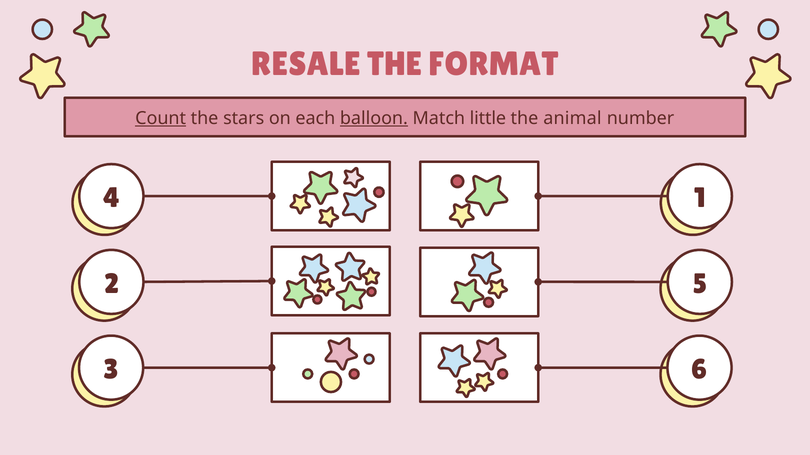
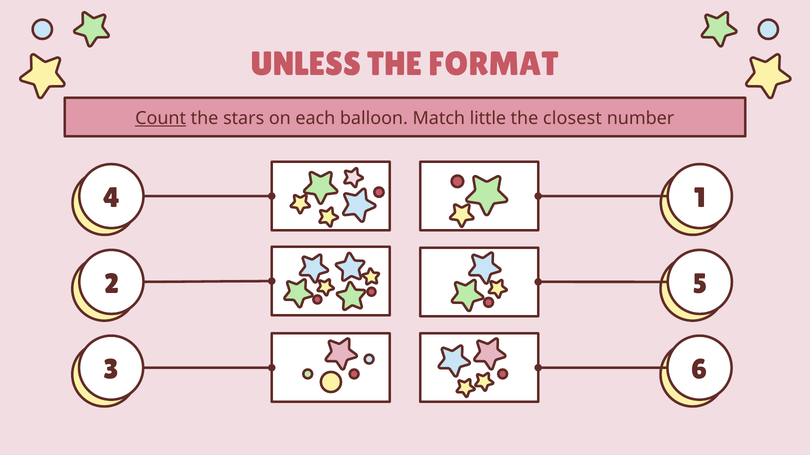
RESALE: RESALE -> UNLESS
balloon underline: present -> none
animal: animal -> closest
